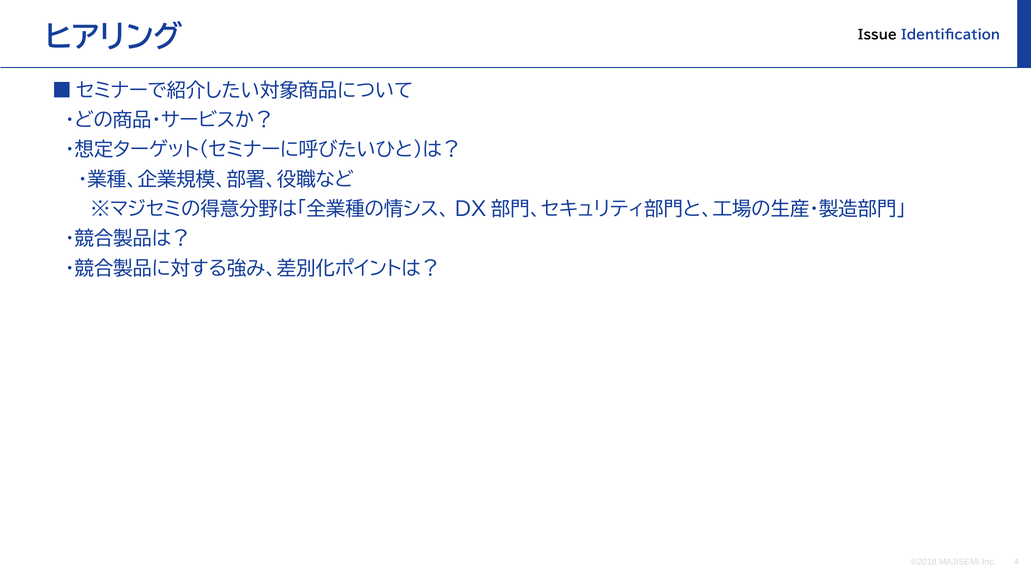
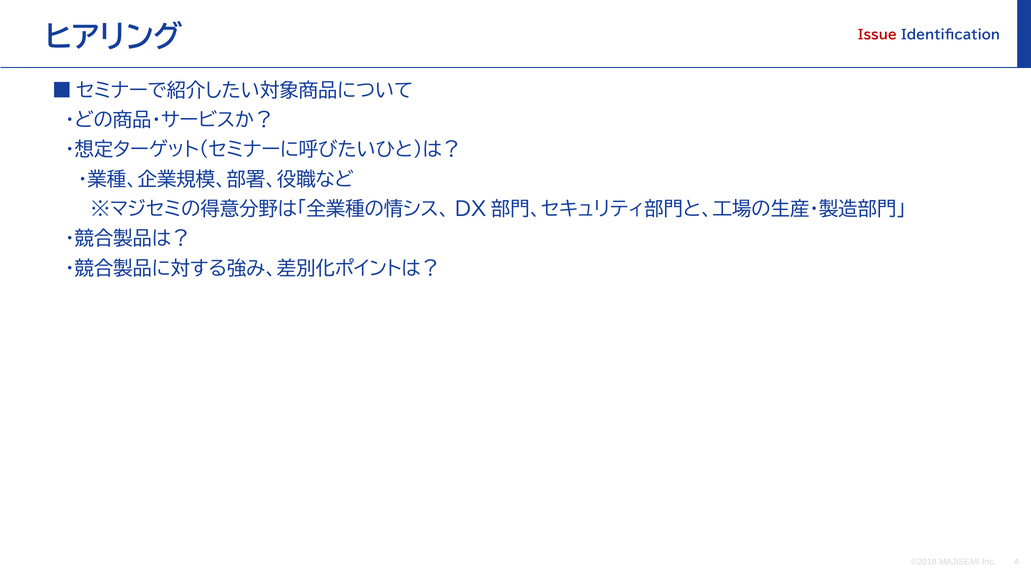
Issue colour: black -> red
